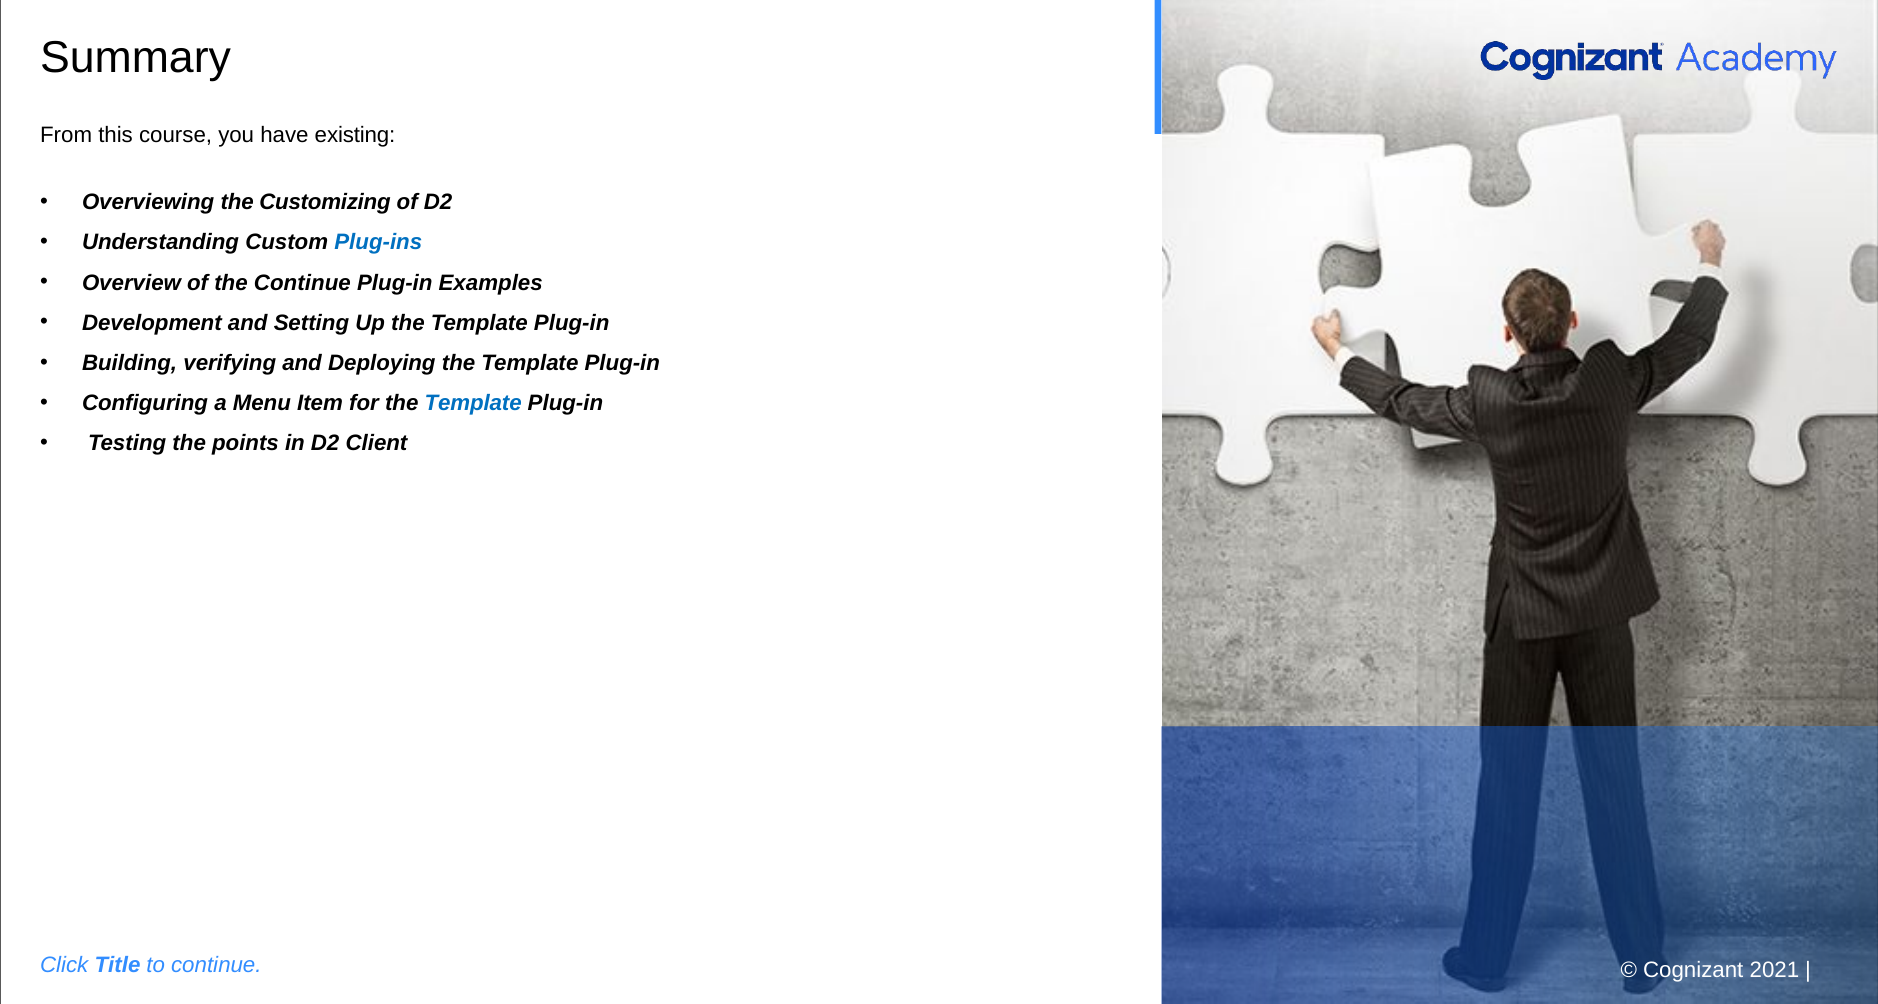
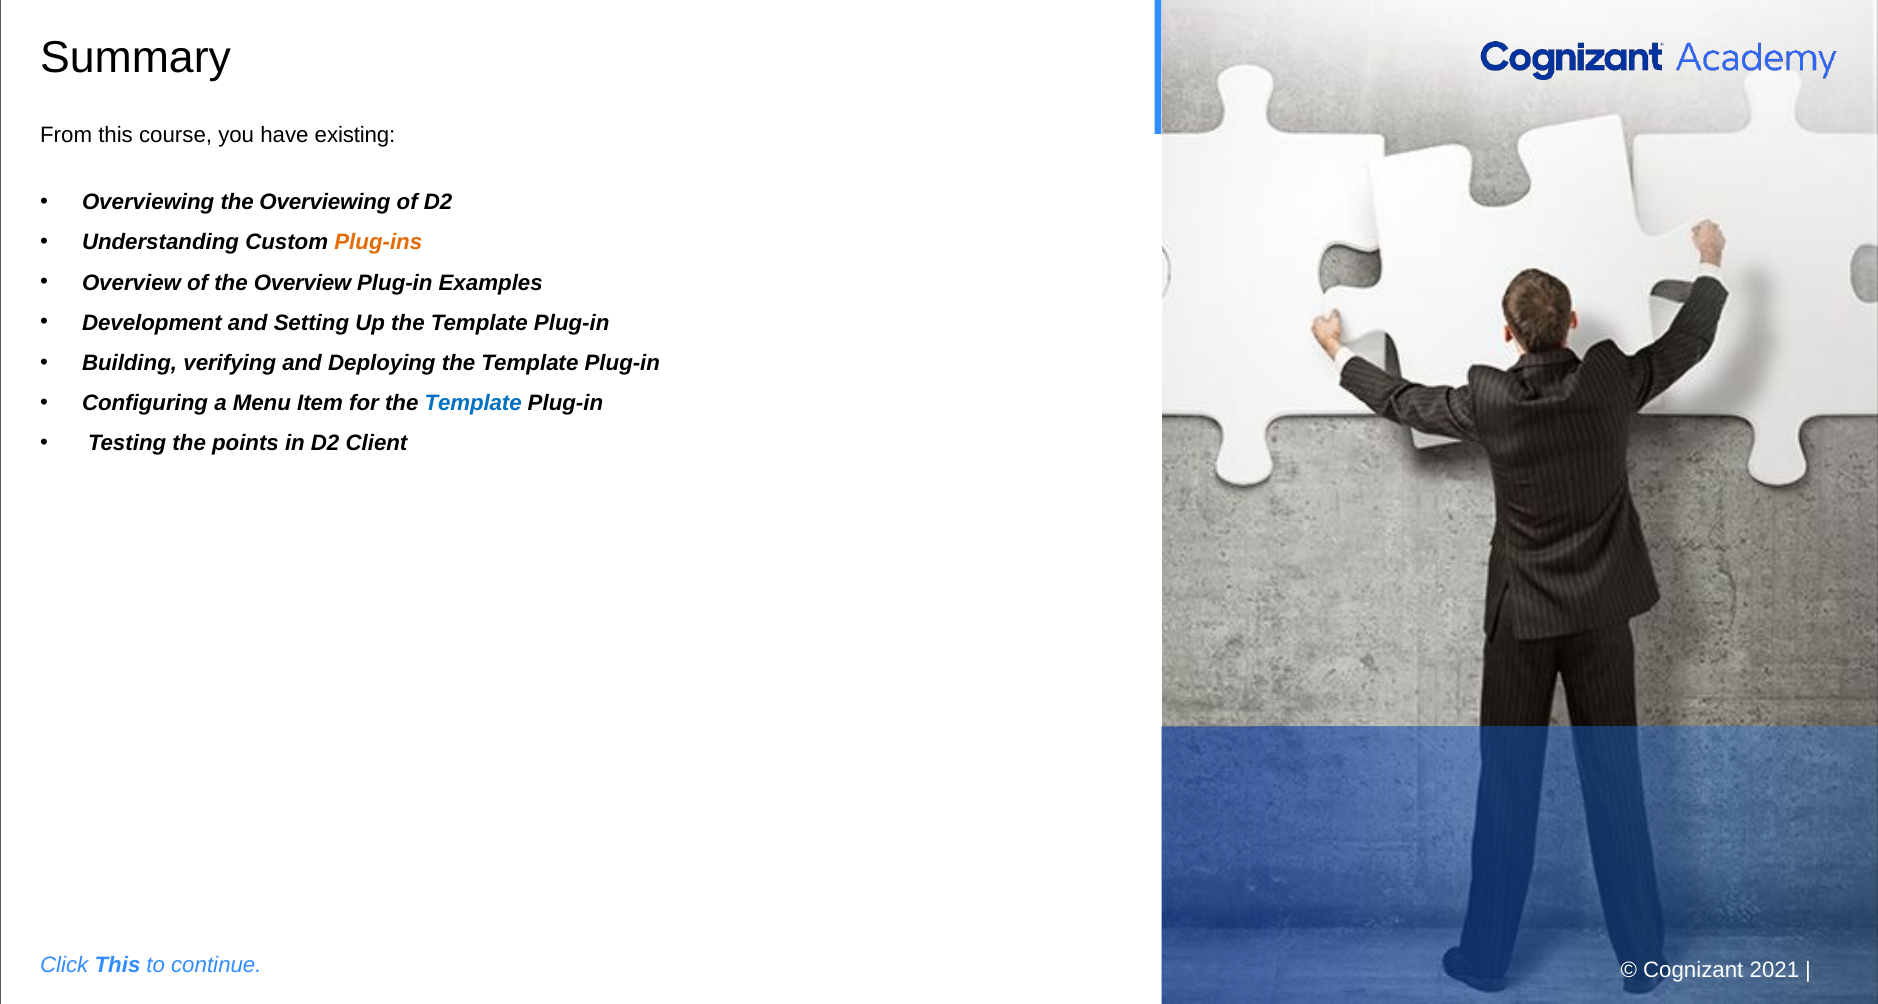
the Customizing: Customizing -> Overviewing
Plug-ins colour: blue -> orange
the Continue: Continue -> Overview
Click Title: Title -> This
